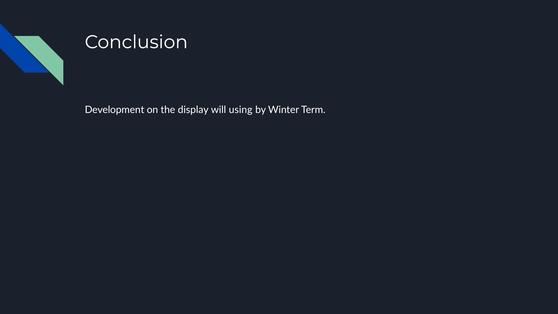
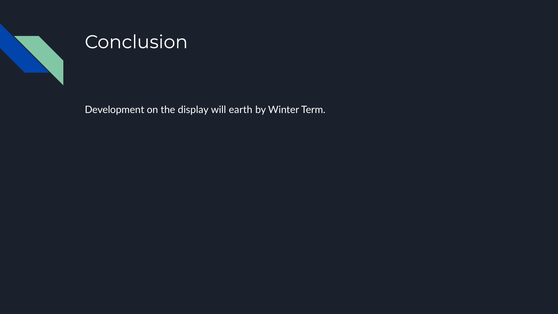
using: using -> earth
